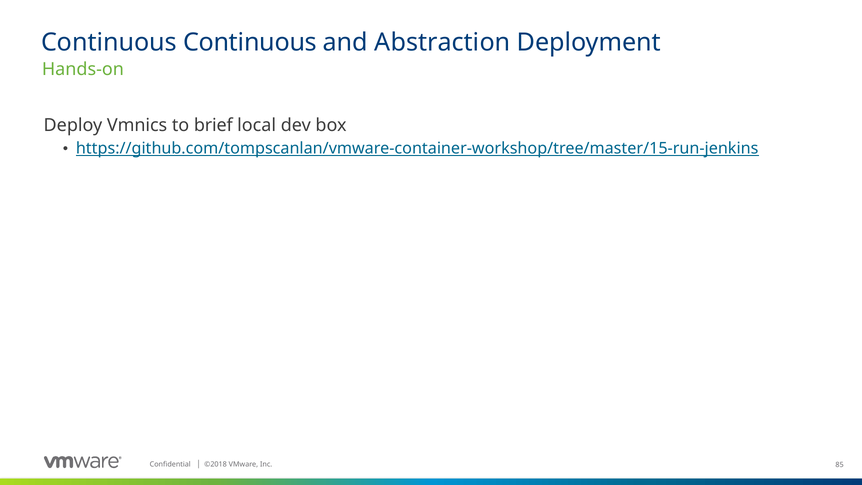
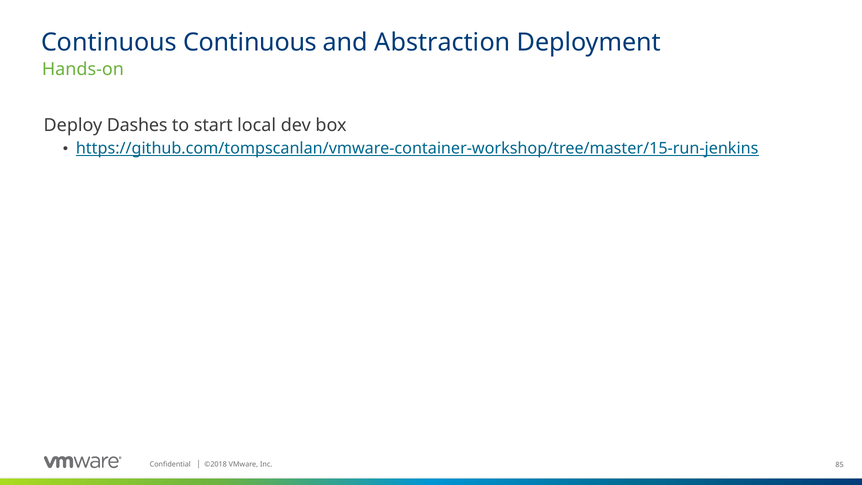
Vmnics: Vmnics -> Dashes
brief: brief -> start
